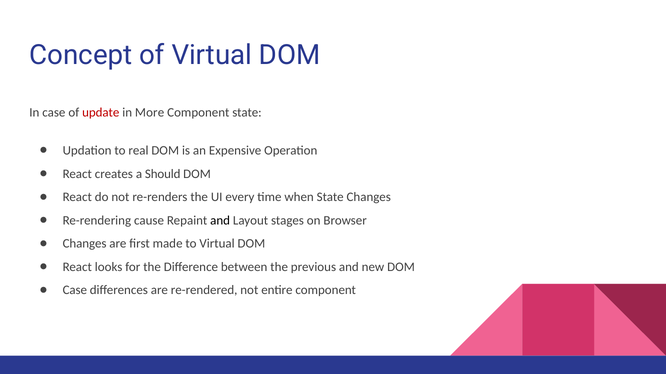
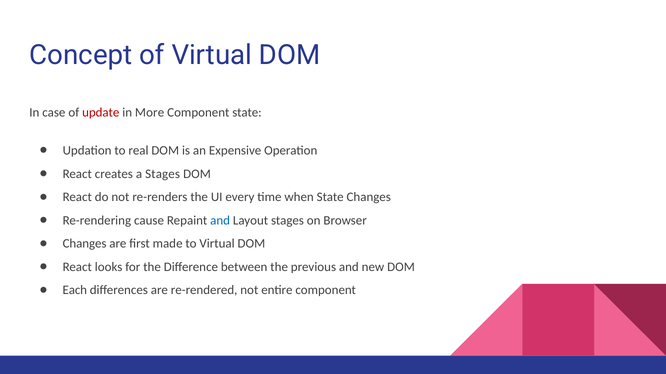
a Should: Should -> Stages
and at (220, 221) colour: black -> blue
Case at (75, 291): Case -> Each
